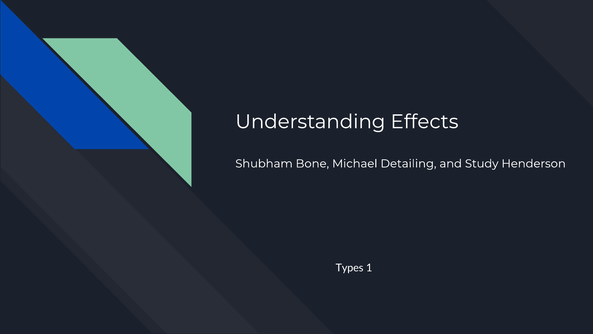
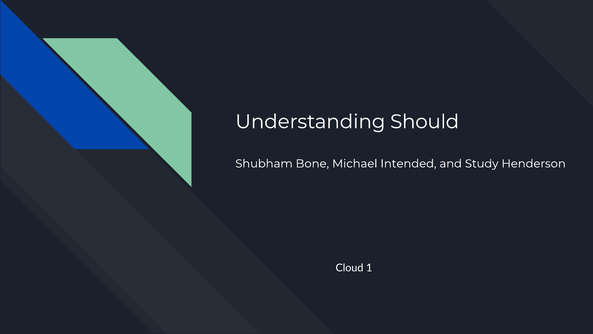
Effects: Effects -> Should
Detailing: Detailing -> Intended
Types: Types -> Cloud
